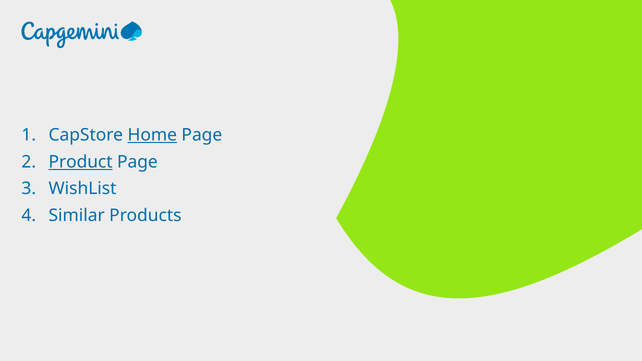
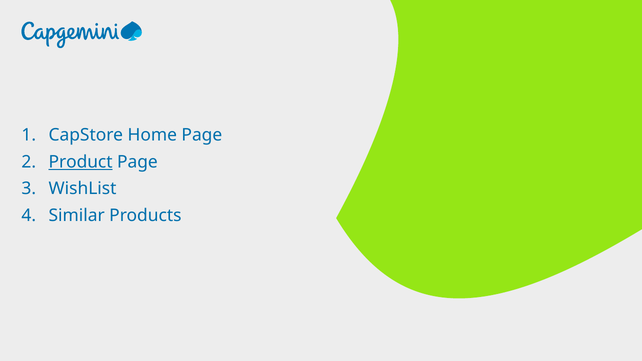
Home underline: present -> none
